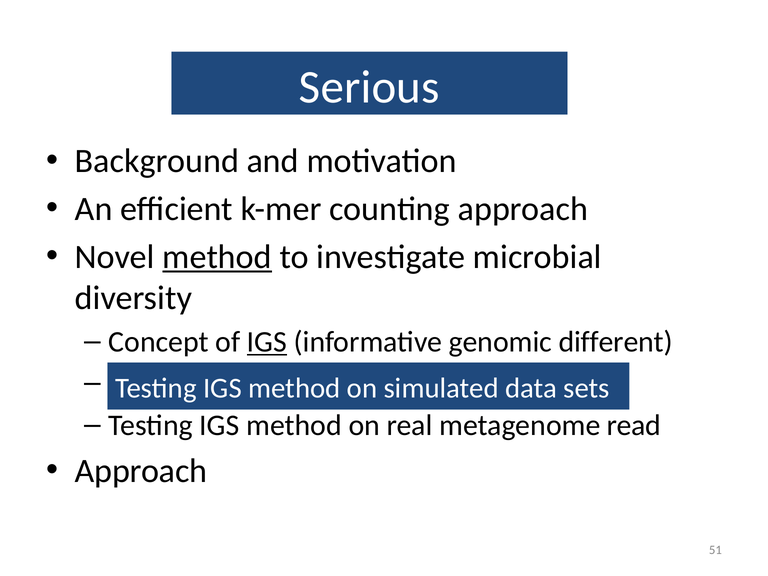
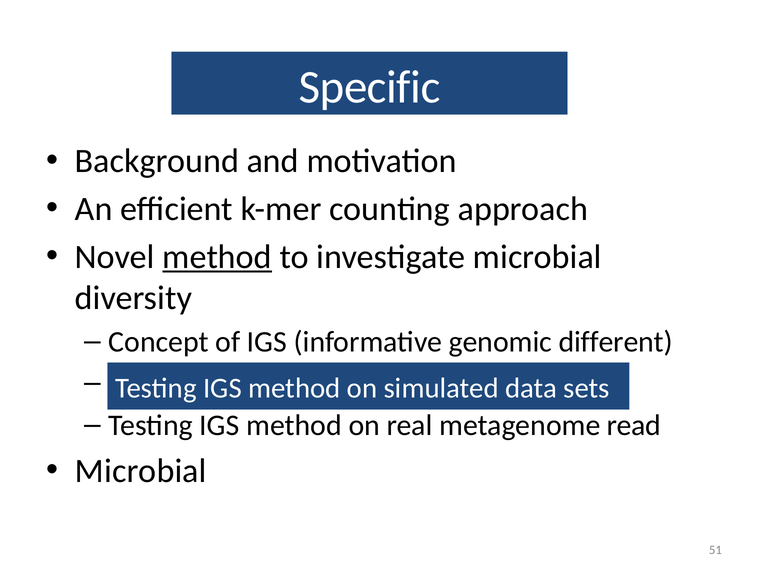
Serious: Serious -> Specific
IGS at (267, 342) underline: present -> none
Approach at (141, 471): Approach -> Microbial
